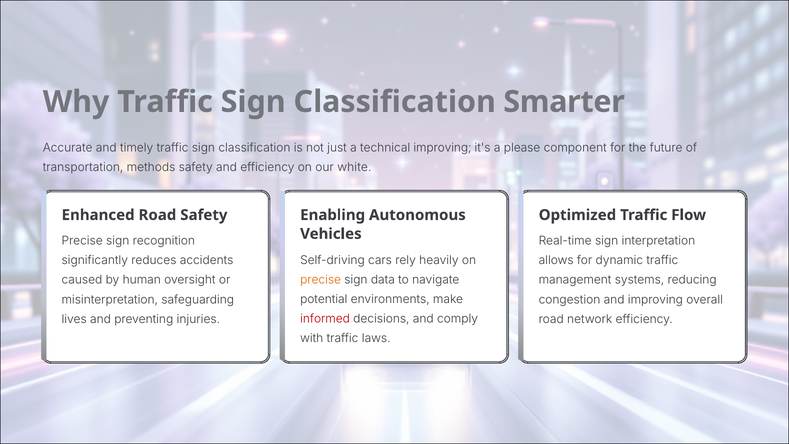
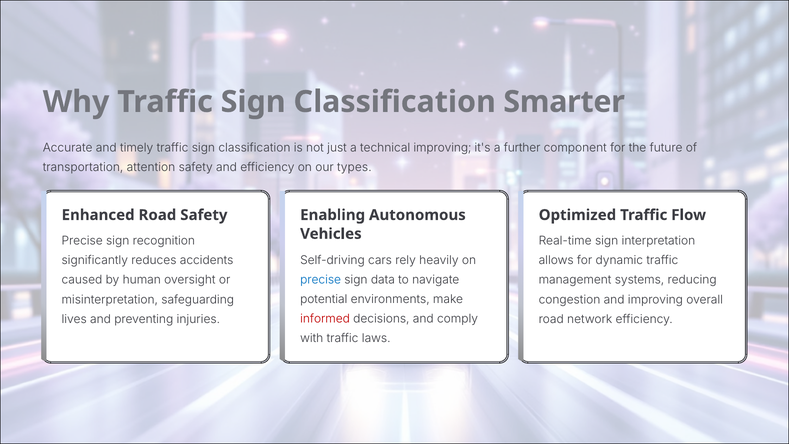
please: please -> further
methods: methods -> attention
white: white -> types
precise at (321, 279) colour: orange -> blue
